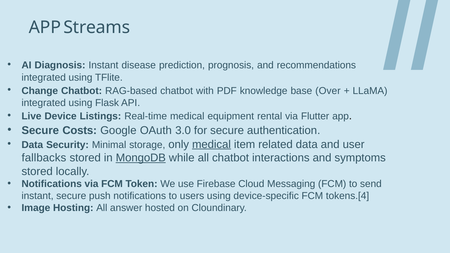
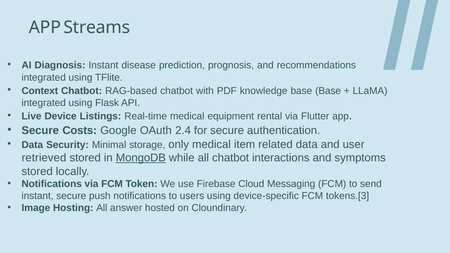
Change: Change -> Context
base Over: Over -> Base
3.0: 3.0 -> 2.4
medical at (211, 144) underline: present -> none
fallbacks: fallbacks -> retrieved
tokens.[4: tokens.[4 -> tokens.[3
